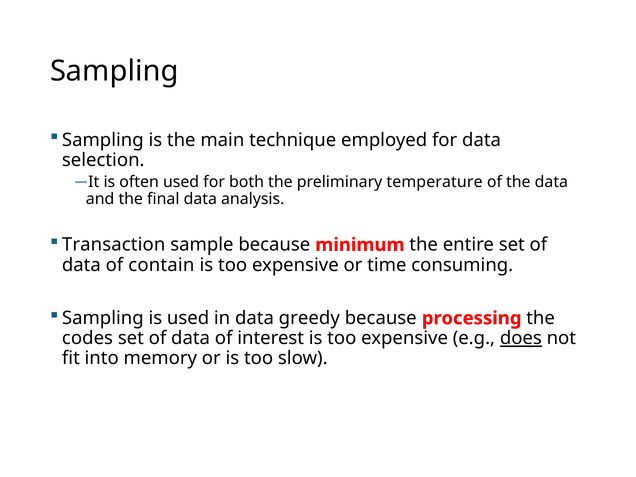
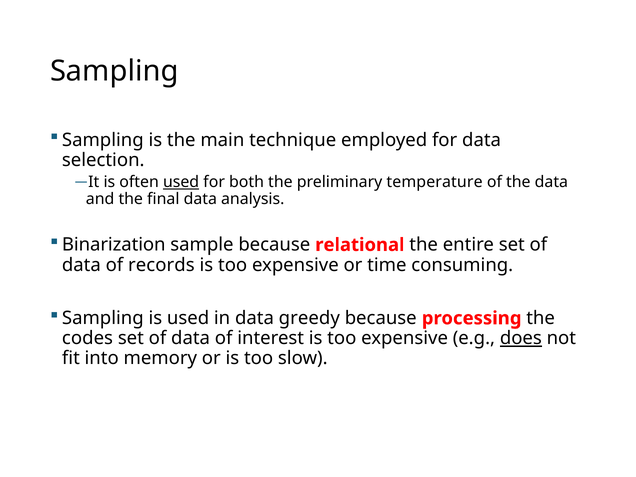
used at (181, 182) underline: none -> present
Transaction: Transaction -> Binarization
minimum: minimum -> relational
contain: contain -> records
